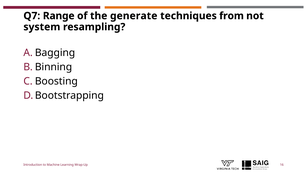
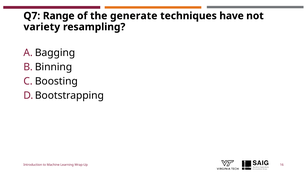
from: from -> have
system: system -> variety
